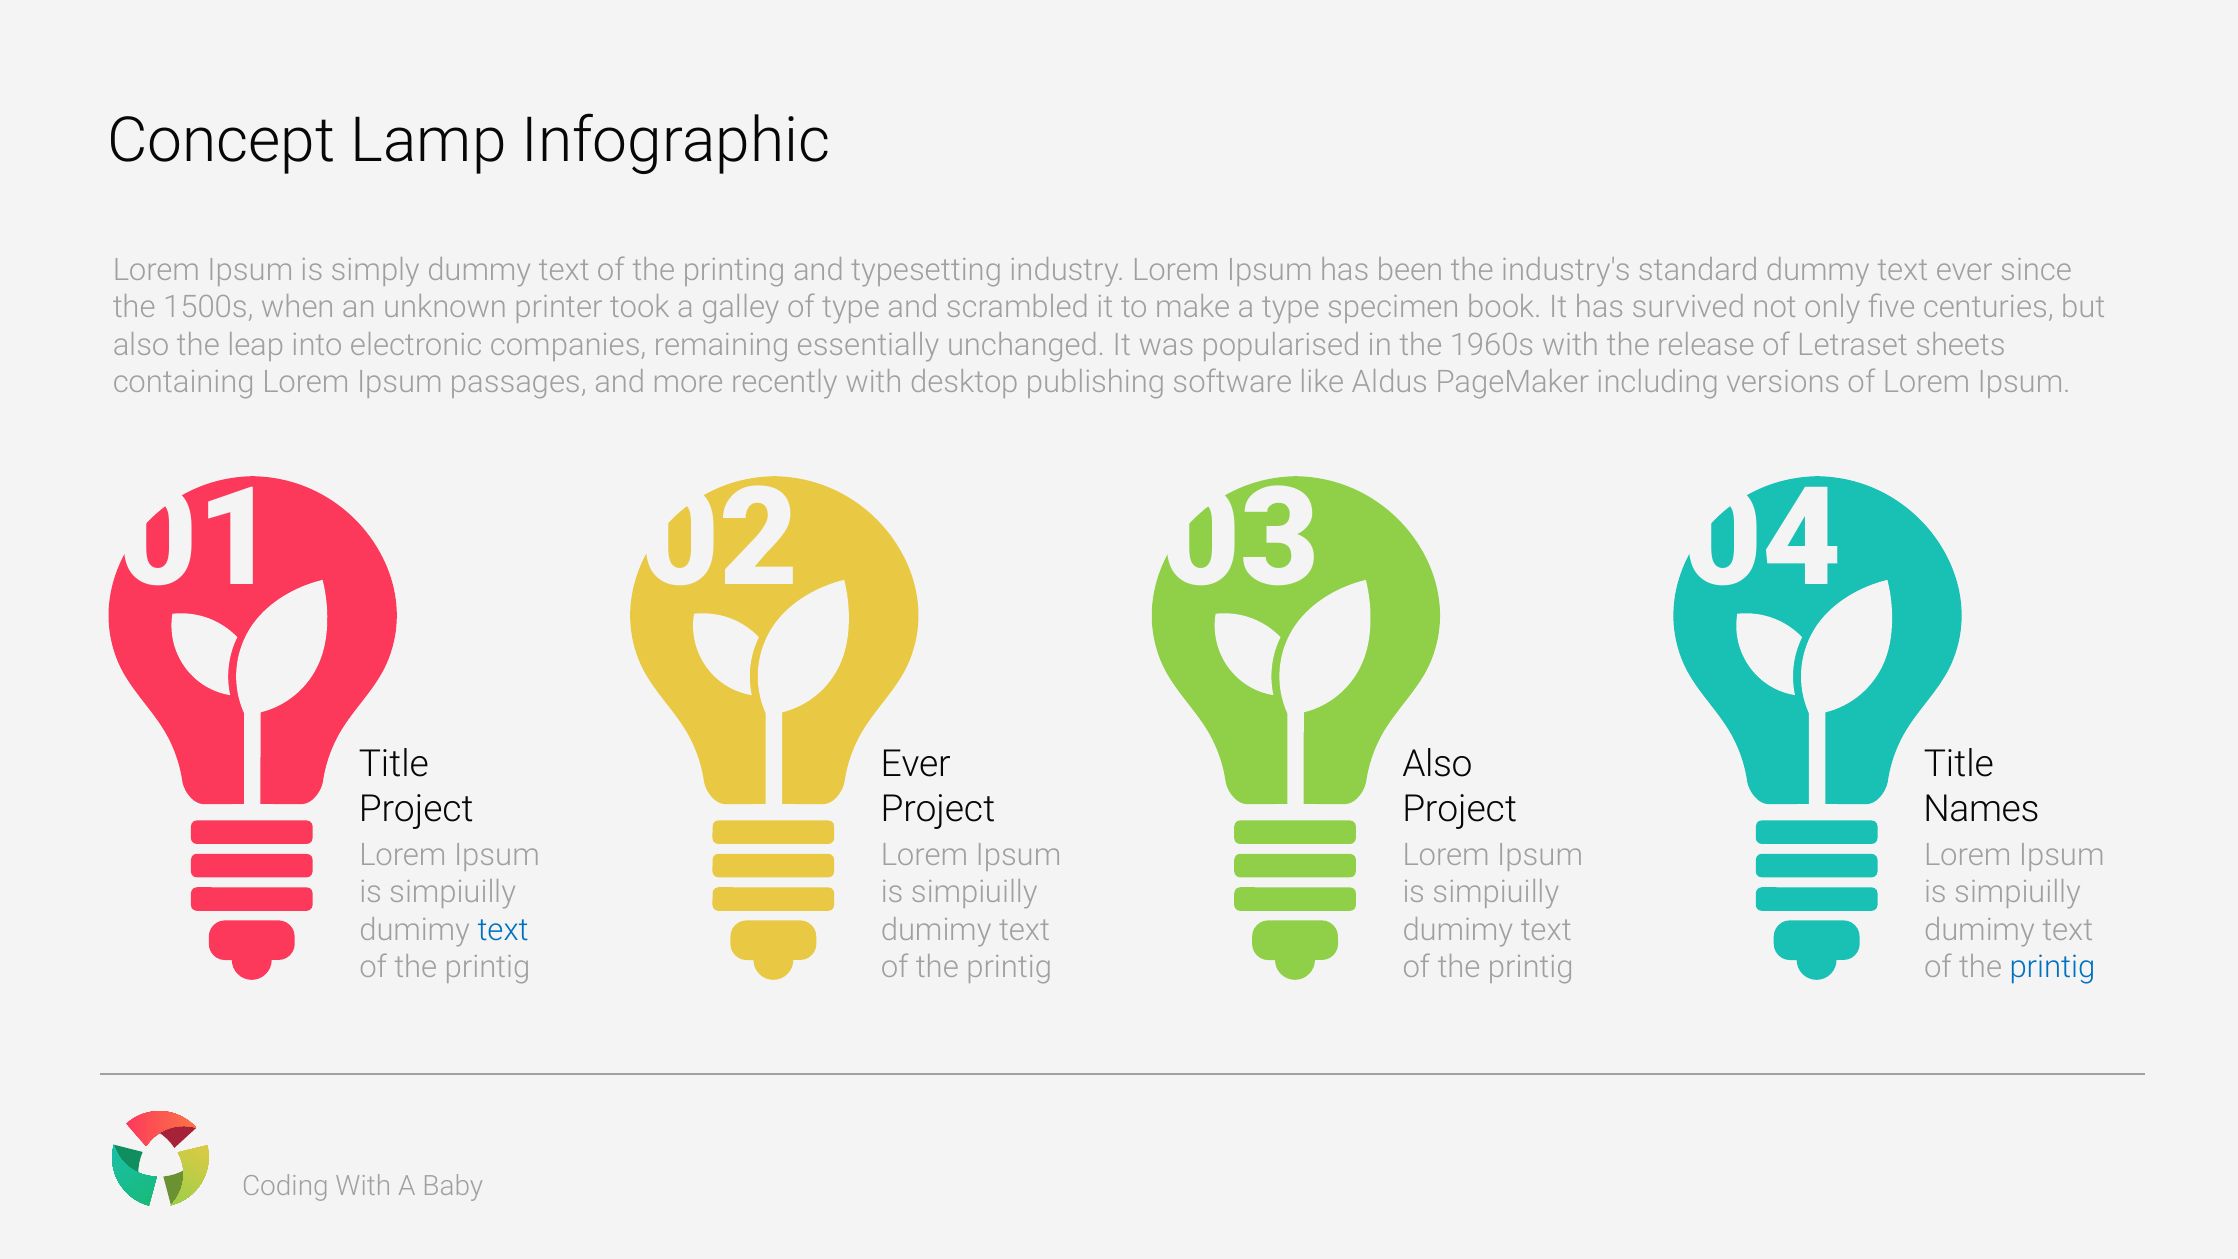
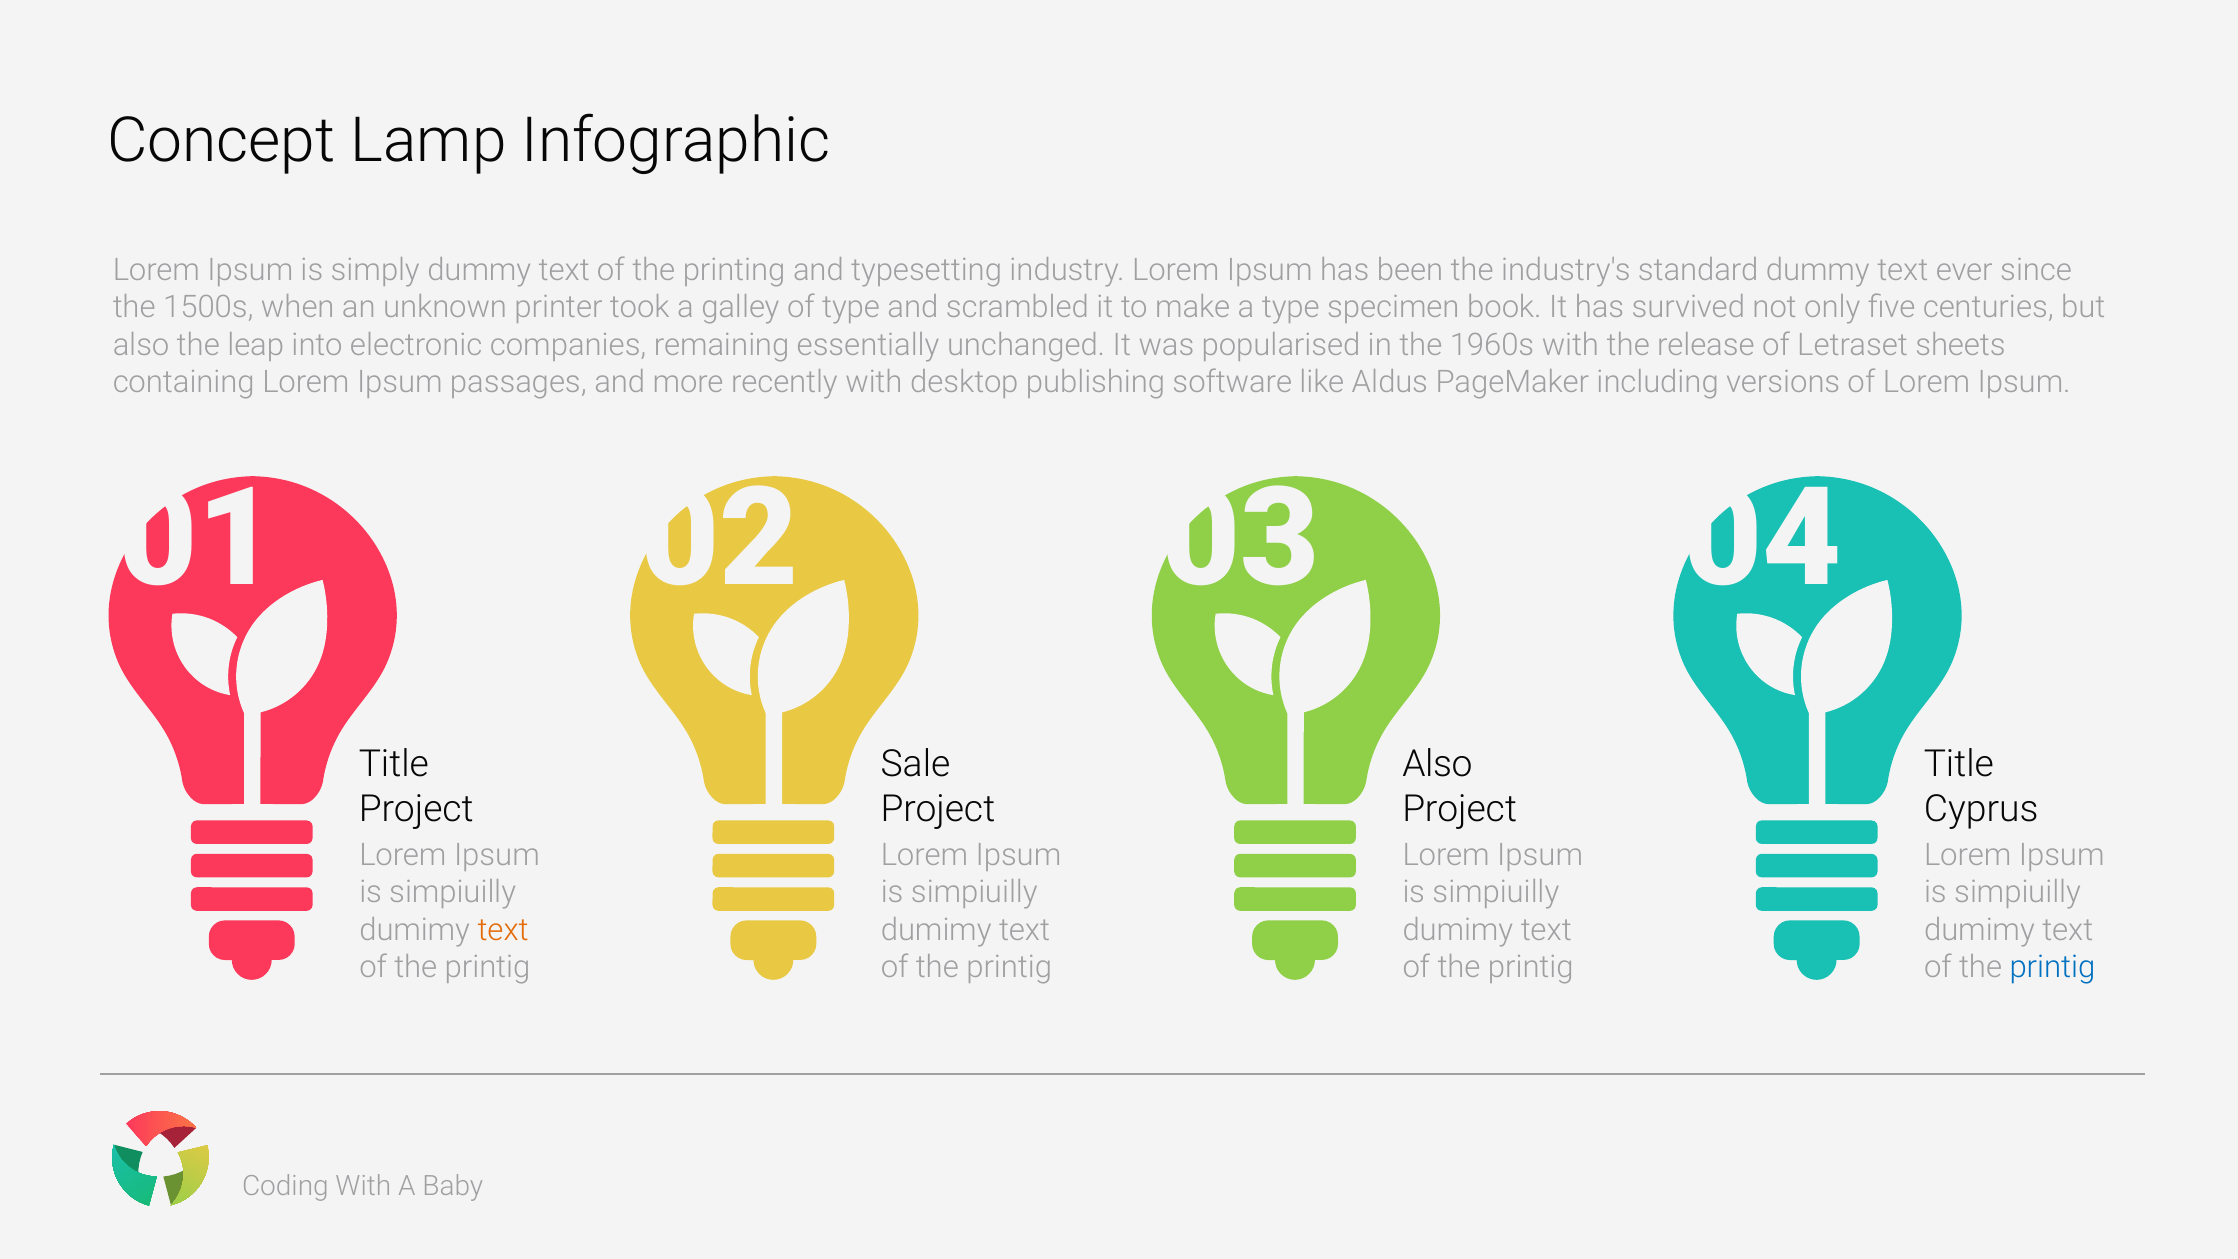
Ever at (916, 764): Ever -> Sale
Names: Names -> Cyprus
text at (503, 930) colour: blue -> orange
